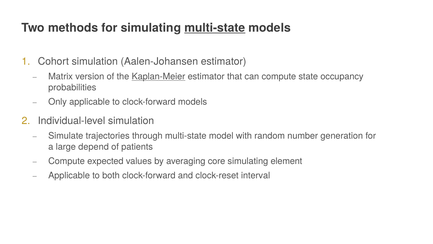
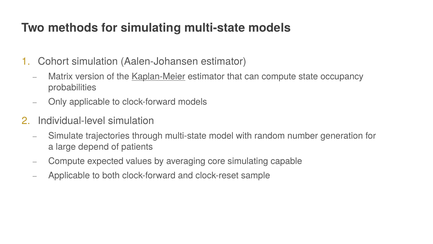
multi-state at (215, 28) underline: present -> none
element: element -> capable
interval: interval -> sample
